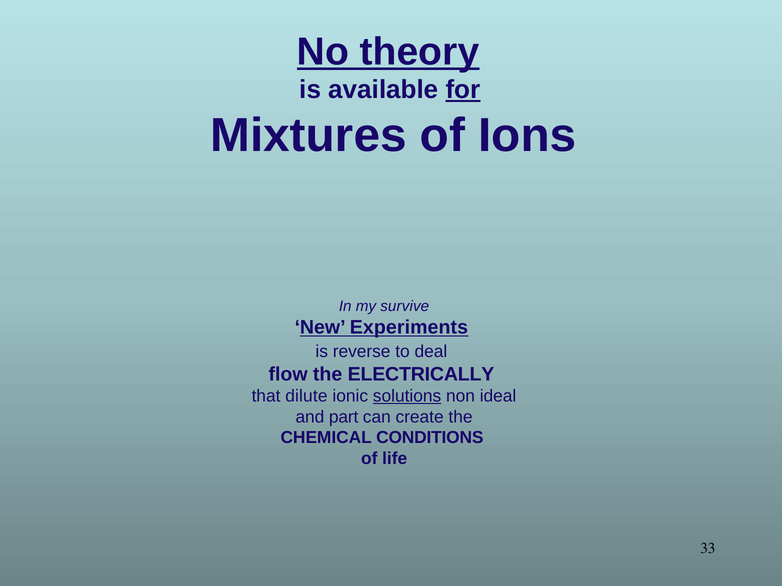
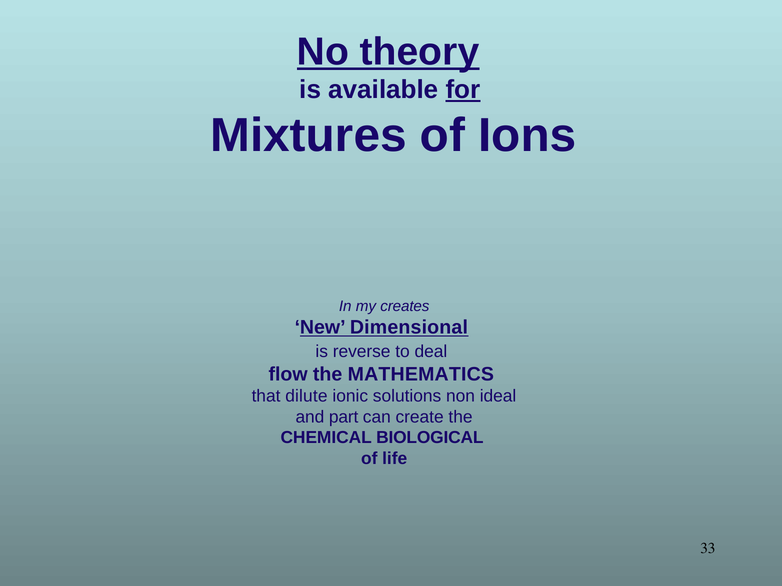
survive: survive -> creates
Experiments: Experiments -> Dimensional
ELECTRICALLY: ELECTRICALLY -> MATHEMATICS
solutions underline: present -> none
CONDITIONS: CONDITIONS -> BIOLOGICAL
